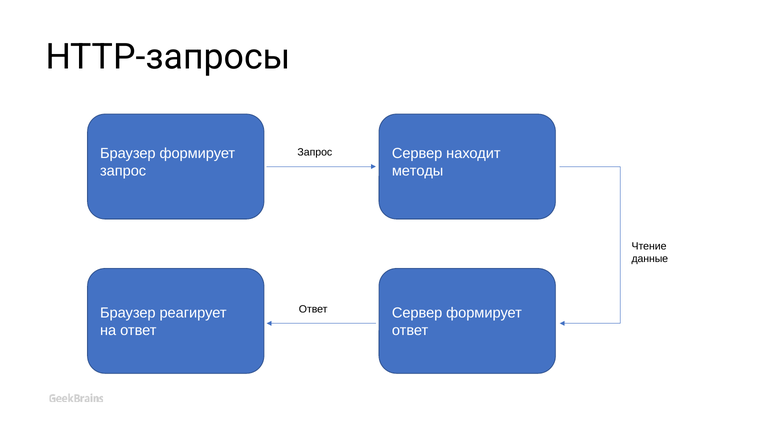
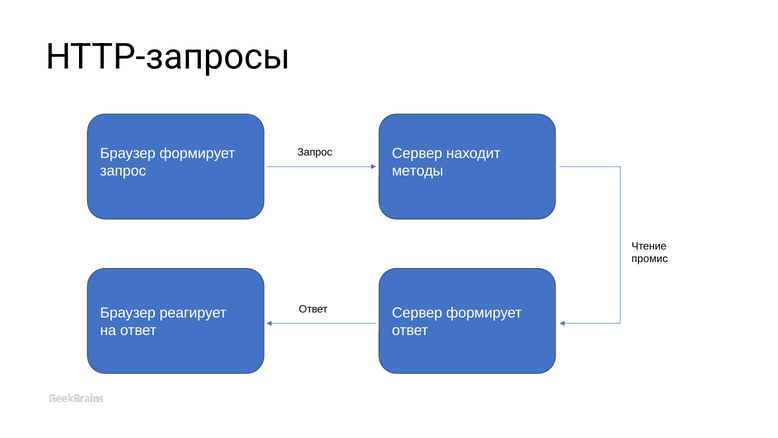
данные: данные -> промис
